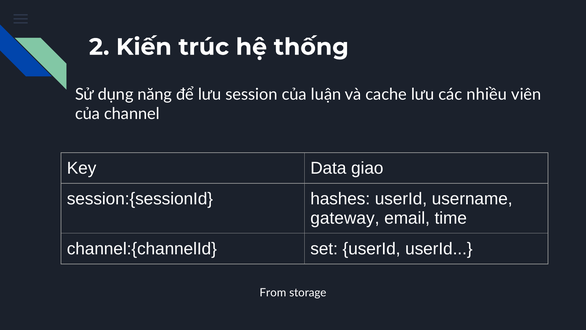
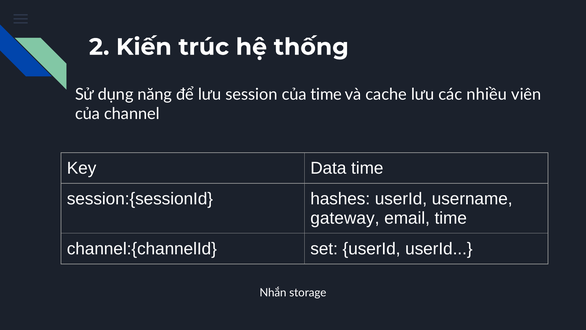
của luận: luận -> time
Data giao: giao -> time
From: From -> Nhắn
